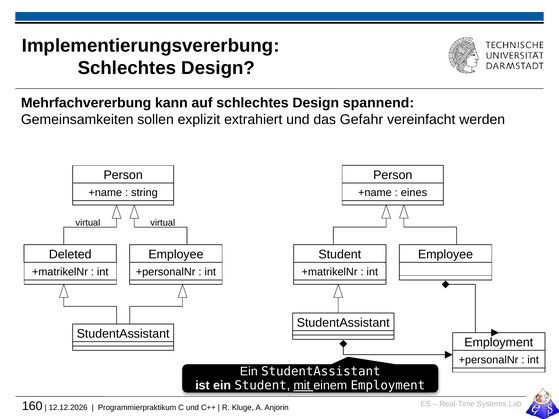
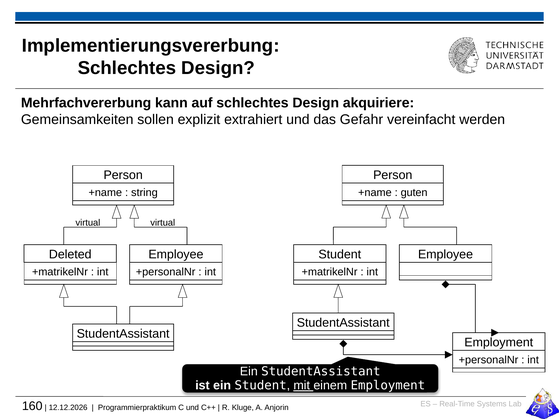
spannend: spannend -> akquiriere
eines: eines -> guten
